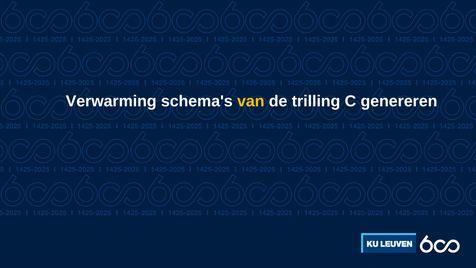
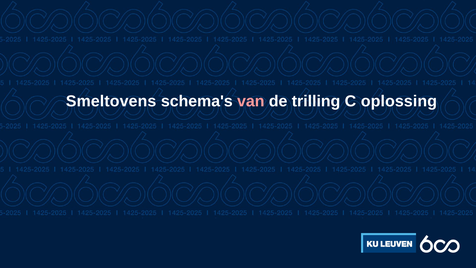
Verwarming: Verwarming -> Smeltovens
van colour: yellow -> pink
genereren: genereren -> oplossing
